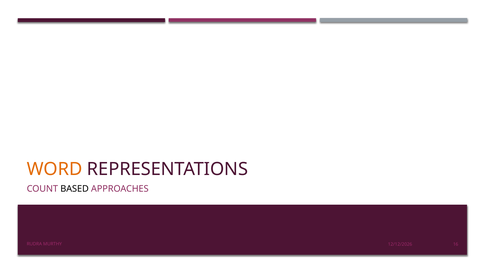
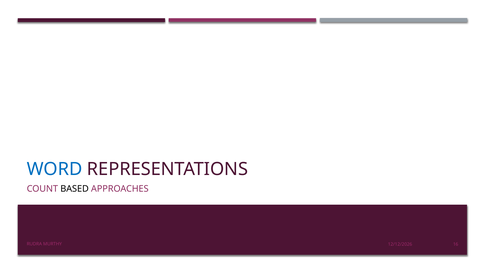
WORD colour: orange -> blue
